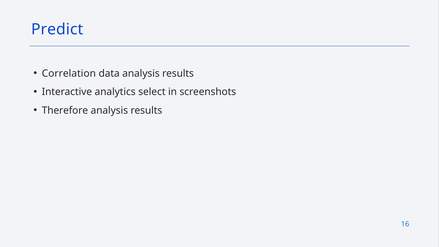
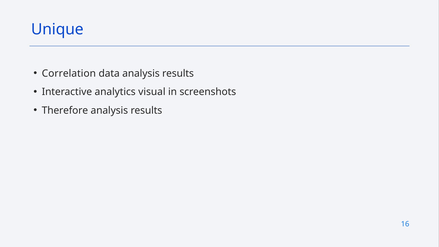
Predict: Predict -> Unique
select: select -> visual
